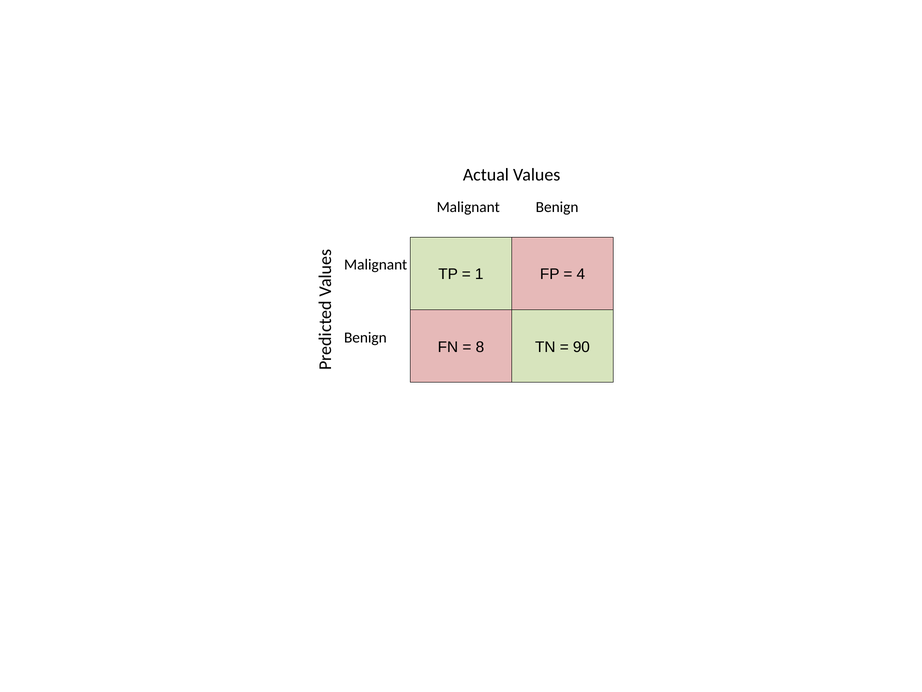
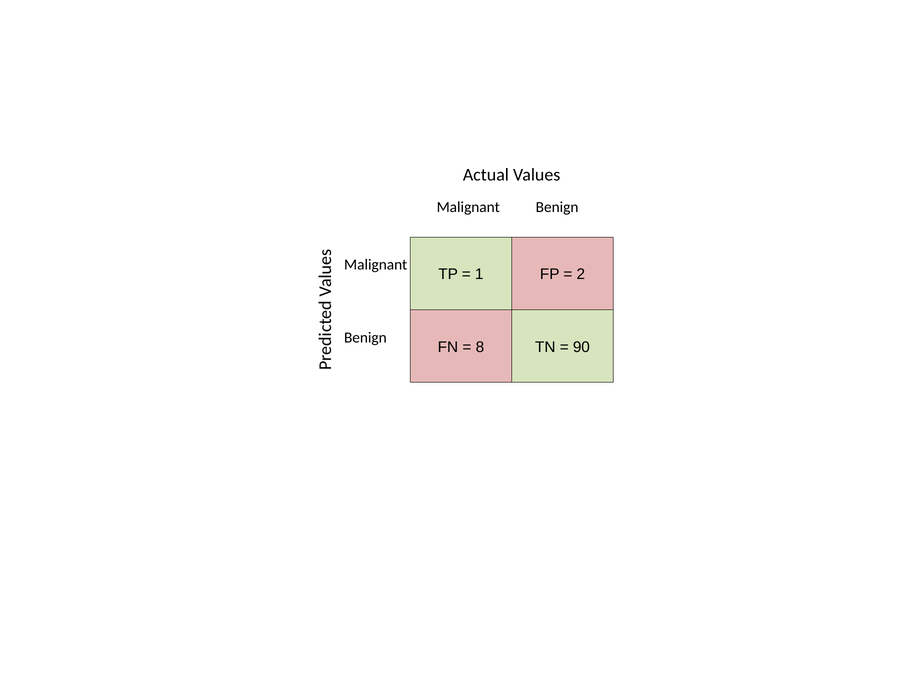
4: 4 -> 2
